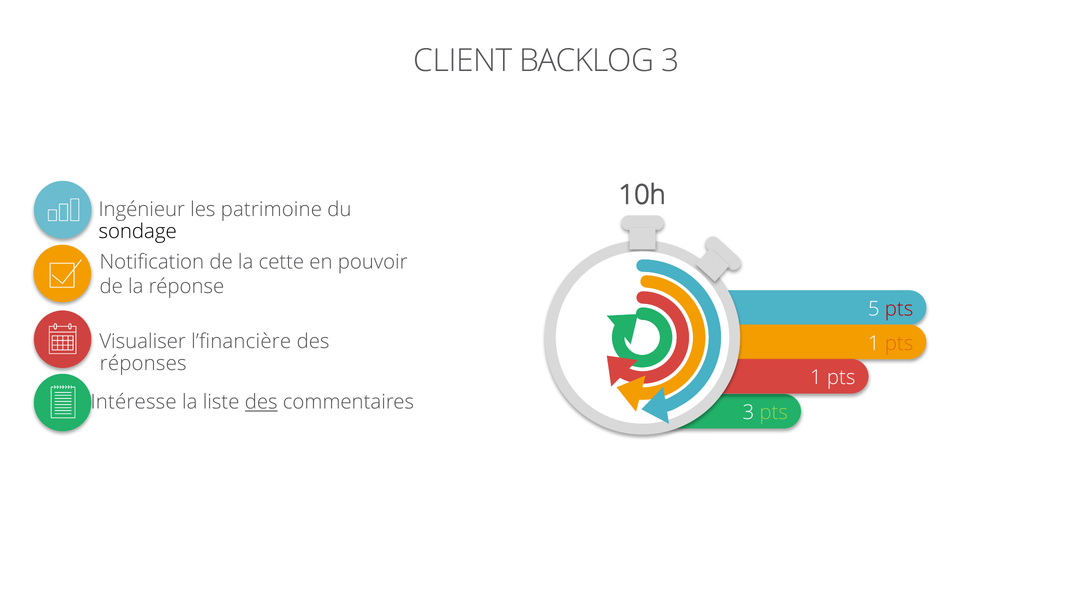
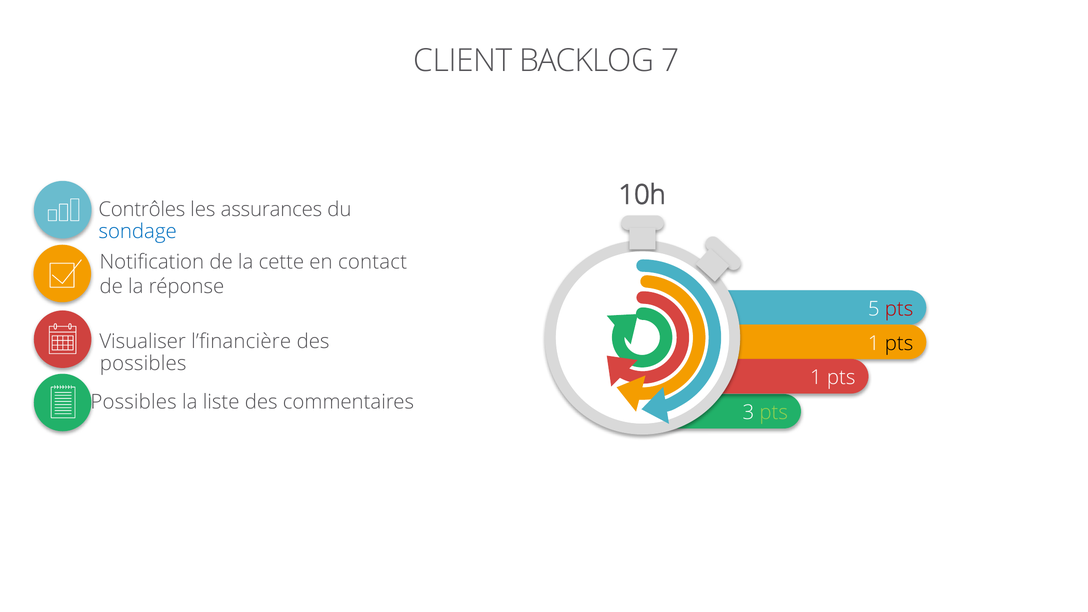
BACKLOG 3: 3 -> 7
Ingénieur: Ingénieur -> Contrôles
patrimoine: patrimoine -> assurances
sondage colour: black -> blue
pouvoir: pouvoir -> contact
pts at (899, 343) colour: orange -> black
réponses at (143, 363): réponses -> possibles
Intéresse at (134, 402): Intéresse -> Possibles
des at (261, 402) underline: present -> none
